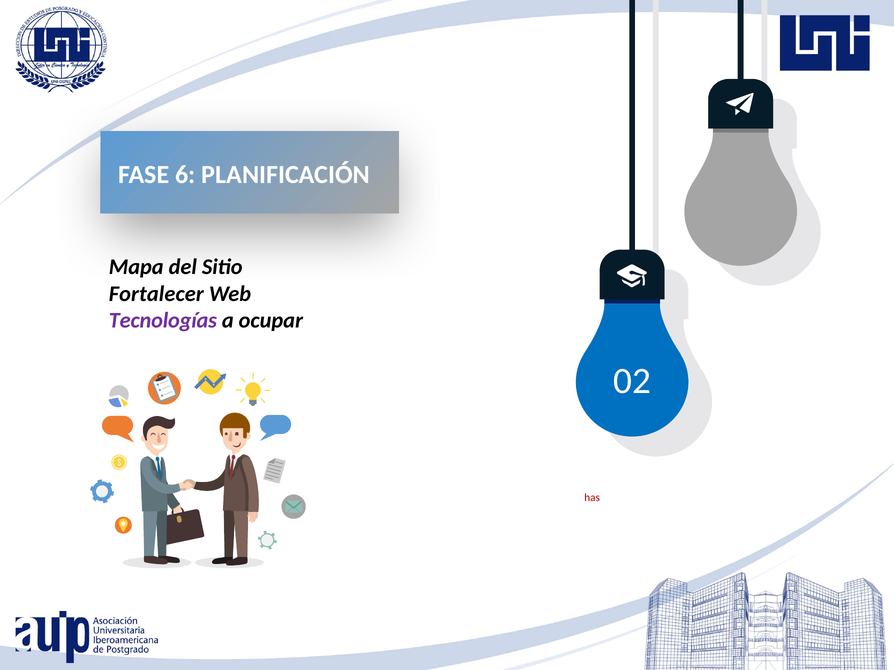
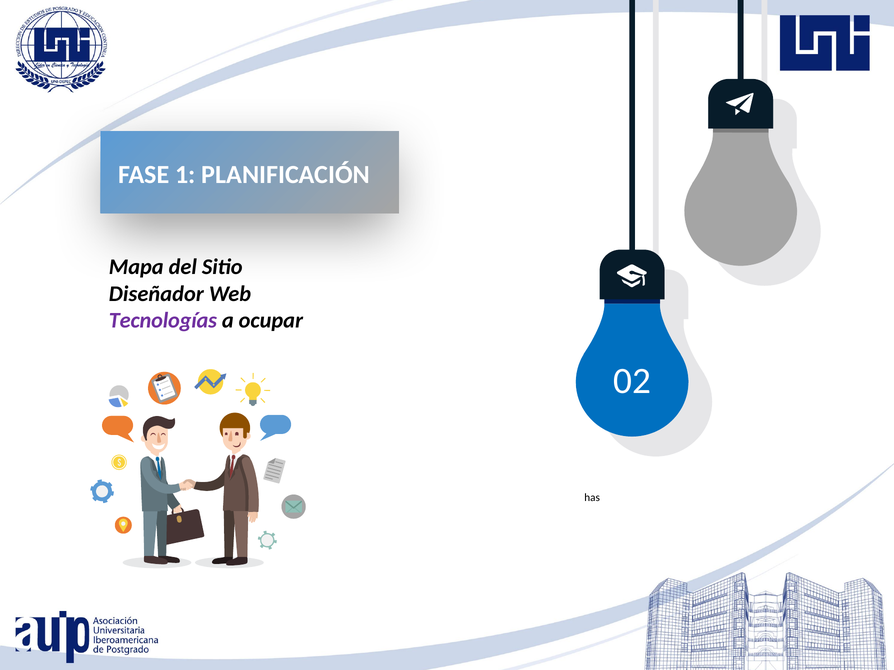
6: 6 -> 1
Fortalecer: Fortalecer -> Diseñador
has at (592, 498) colour: red -> black
